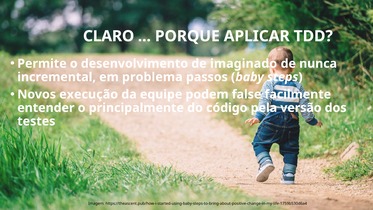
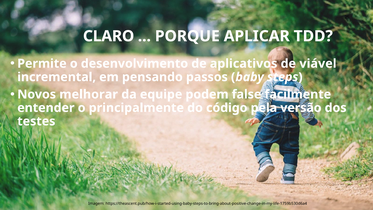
imaginado: imaginado -> aplicativos
nunca: nunca -> viável
problema: problema -> pensando
execução: execução -> melhorar
